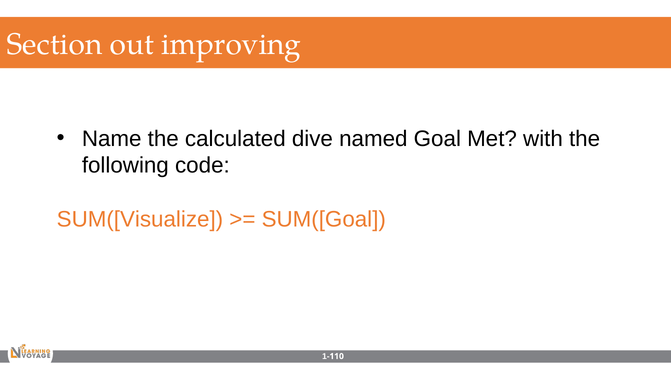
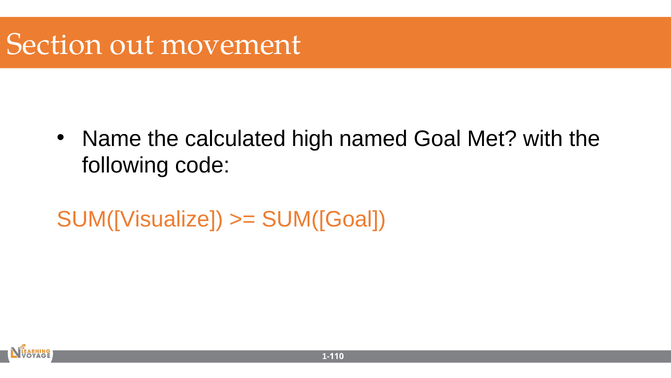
improving: improving -> movement
dive: dive -> high
